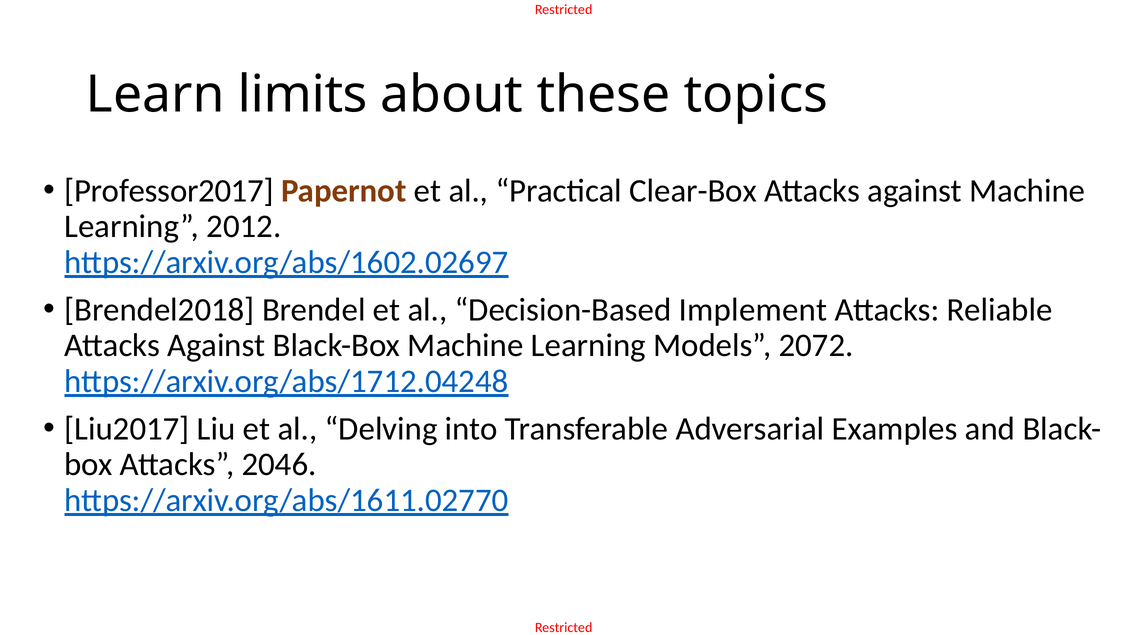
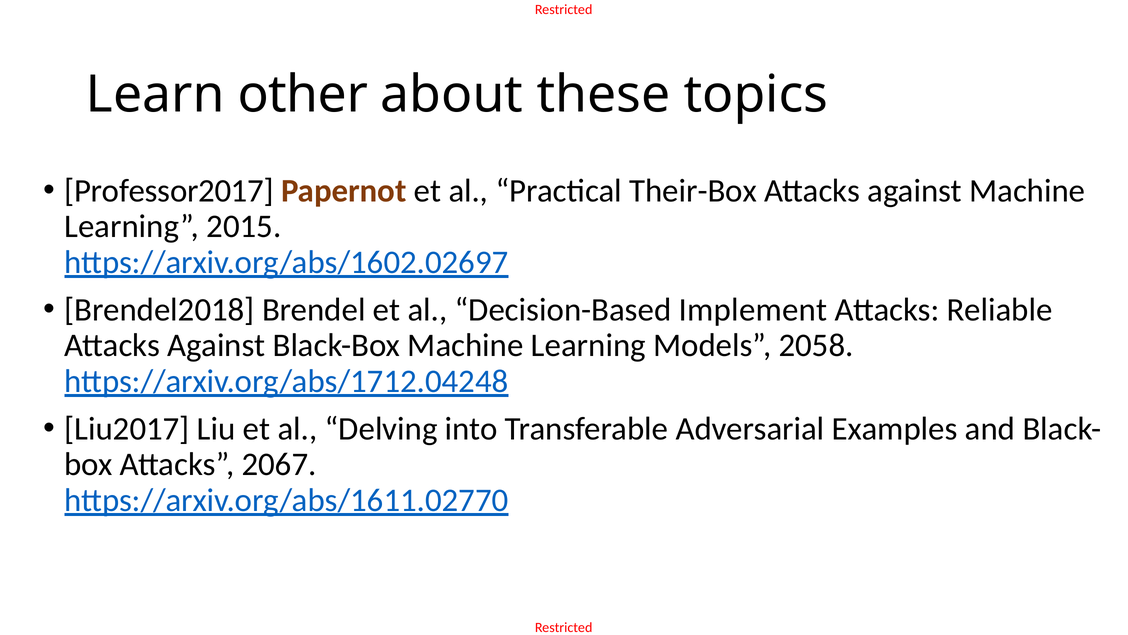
limits: limits -> other
Clear-Box: Clear-Box -> Their-Box
2012: 2012 -> 2015
2072: 2072 -> 2058
2046: 2046 -> 2067
